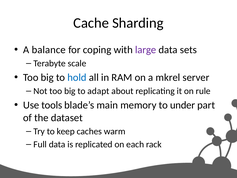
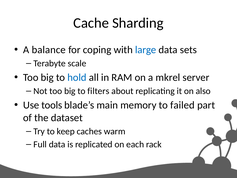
large colour: purple -> blue
adapt: adapt -> filters
rule: rule -> also
under: under -> failed
